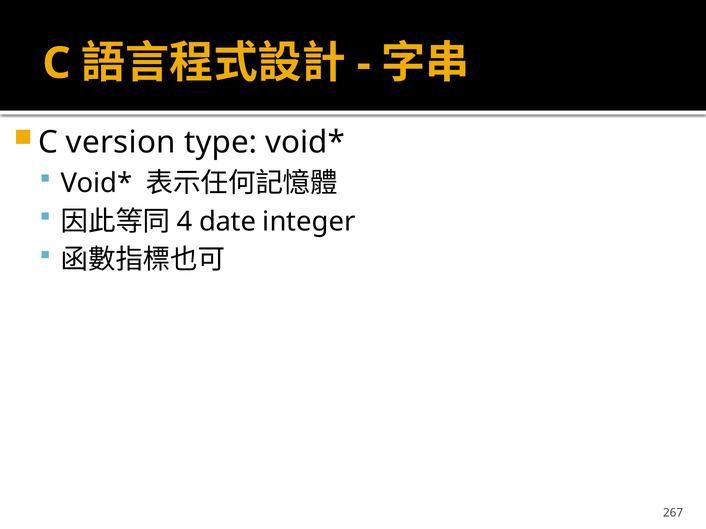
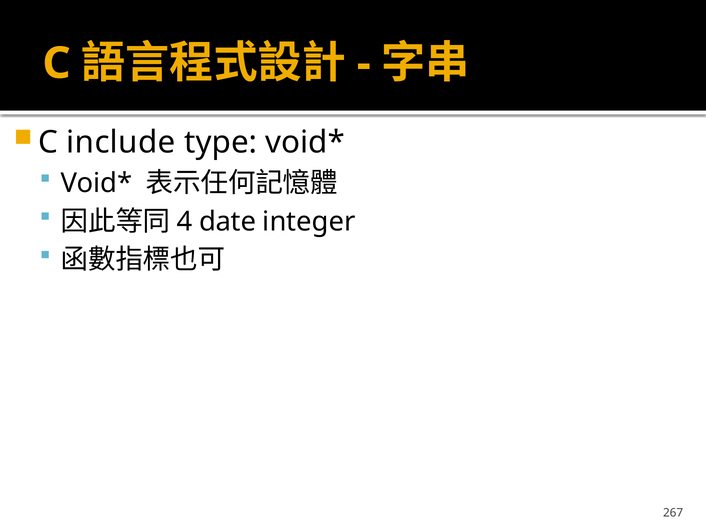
version: version -> include
